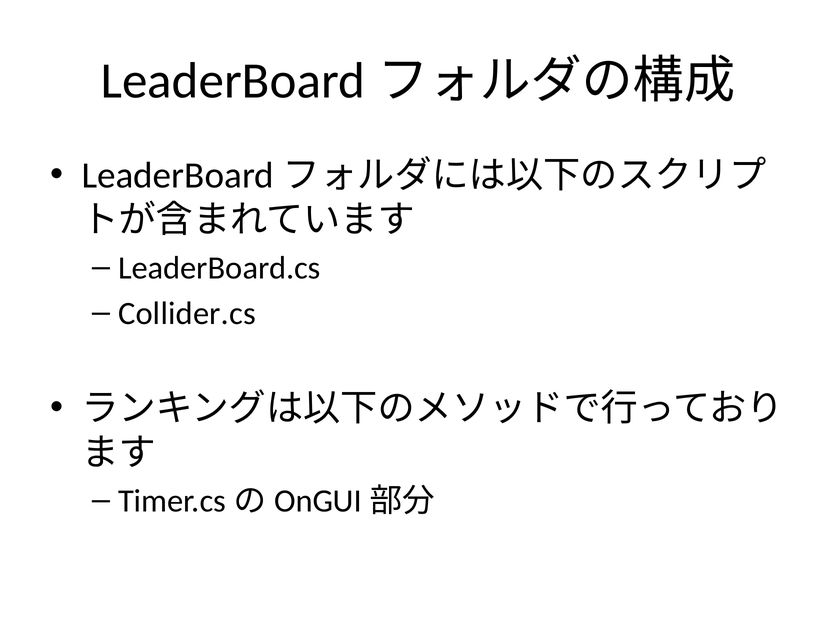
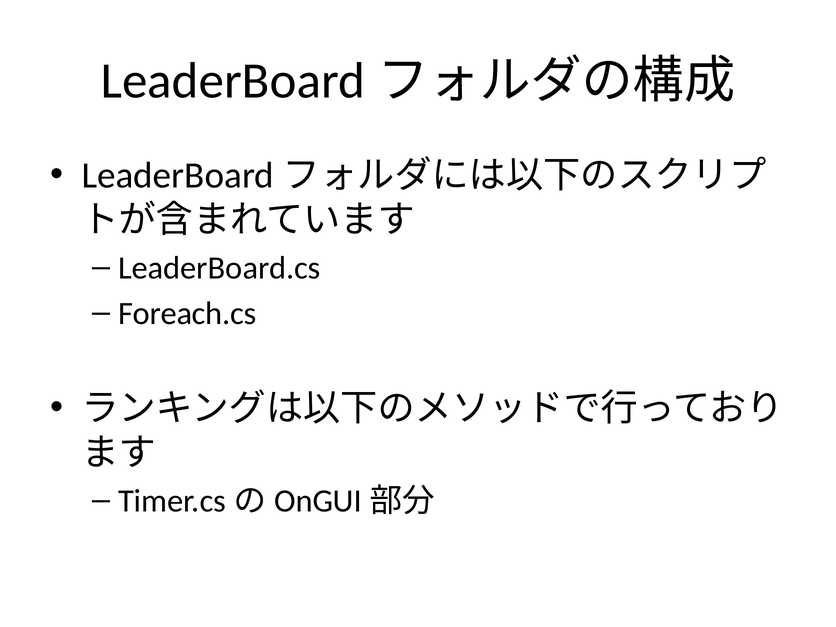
Collider.cs: Collider.cs -> Foreach.cs
